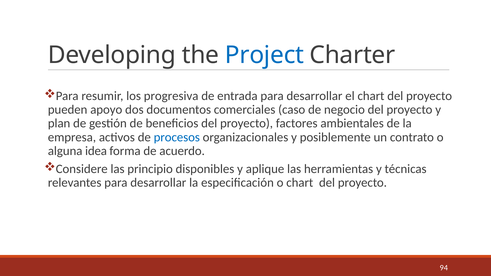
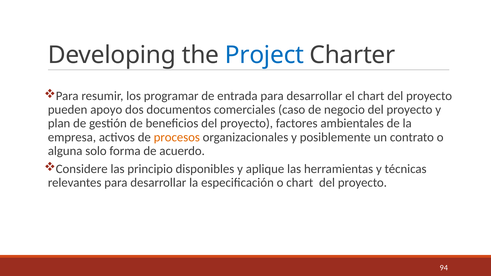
progresiva: progresiva -> programar
procesos colour: blue -> orange
idea: idea -> solo
